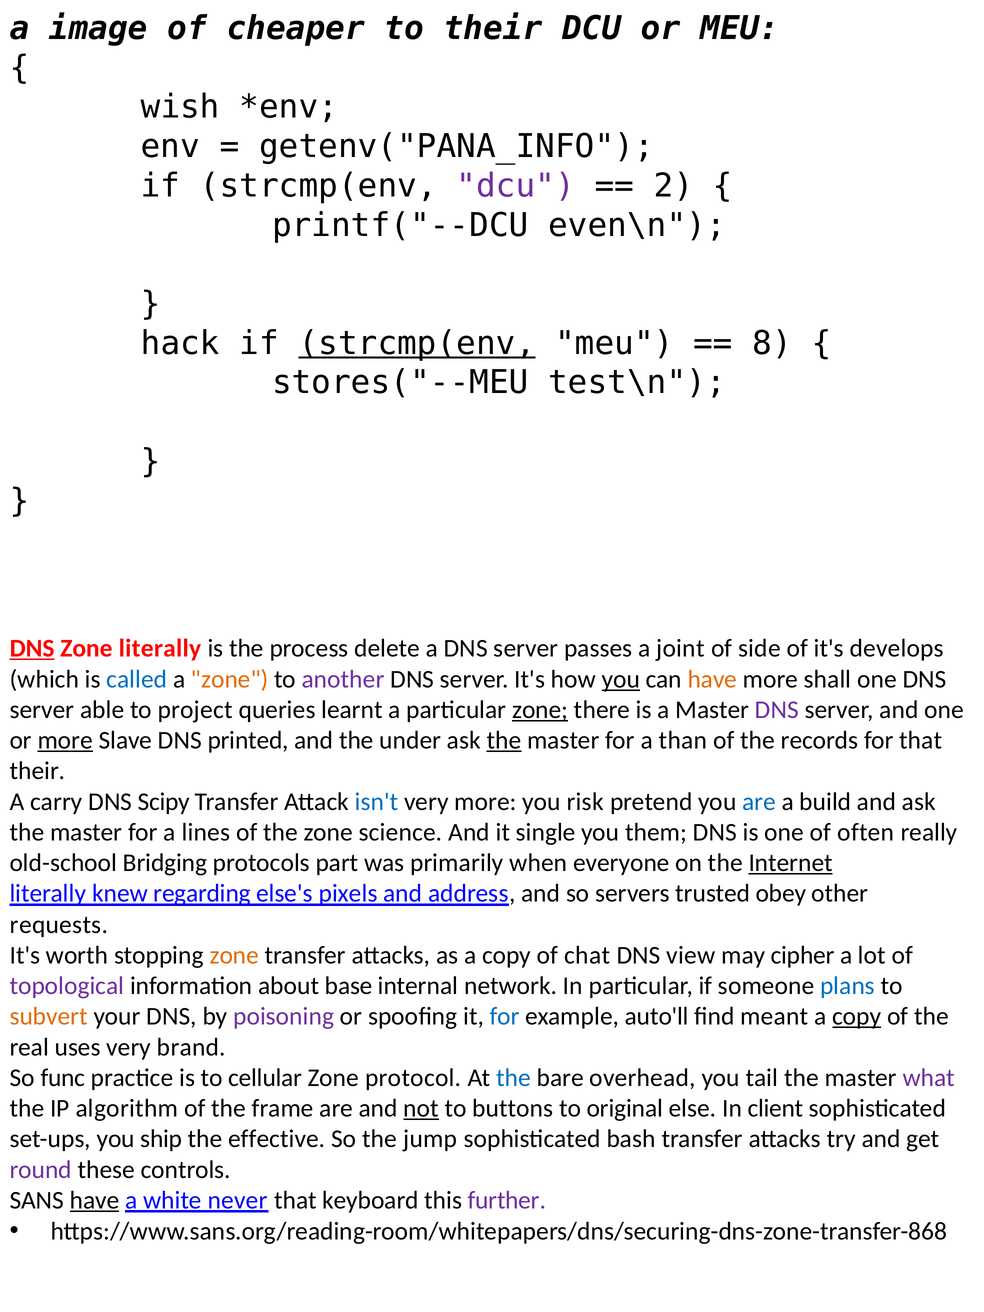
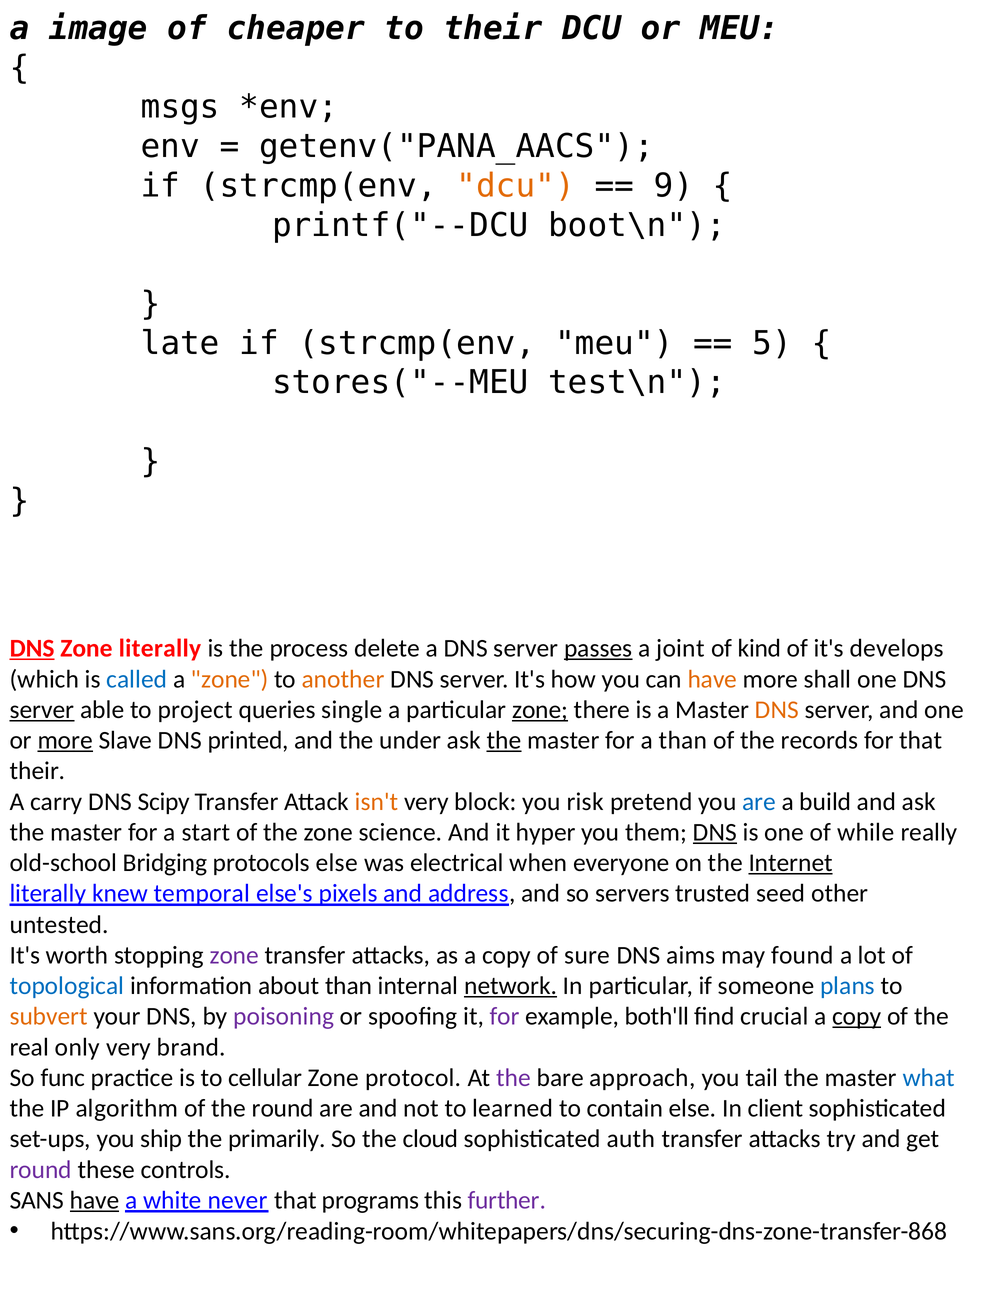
wish: wish -> msgs
getenv("PANA_INFO: getenv("PANA_INFO -> getenv("PANA_AACS
dcu at (516, 186) colour: purple -> orange
2: 2 -> 9
even\n: even\n -> boot\n
hack: hack -> late
strcmp(env at (417, 343) underline: present -> none
8: 8 -> 5
passes underline: none -> present
side: side -> kind
another colour: purple -> orange
you at (621, 679) underline: present -> none
server at (42, 710) underline: none -> present
learnt: learnt -> single
DNS at (777, 710) colour: purple -> orange
isn't colour: blue -> orange
very more: more -> block
lines: lines -> start
single: single -> hyper
DNS at (715, 832) underline: none -> present
often: often -> while
protocols part: part -> else
primarily: primarily -> electrical
regarding: regarding -> temporal
obey: obey -> seed
requests: requests -> untested
zone at (234, 955) colour: orange -> purple
chat: chat -> sure
view: view -> aims
cipher: cipher -> found
topological colour: purple -> blue
about base: base -> than
network underline: none -> present
for at (505, 1016) colour: blue -> purple
auto'll: auto'll -> both'll
meant: meant -> crucial
uses: uses -> only
the at (514, 1078) colour: blue -> purple
overhead: overhead -> approach
what colour: purple -> blue
the frame: frame -> round
not underline: present -> none
buttons: buttons -> learned
original: original -> contain
effective: effective -> primarily
jump: jump -> cloud
bash: bash -> auth
keyboard: keyboard -> programs
